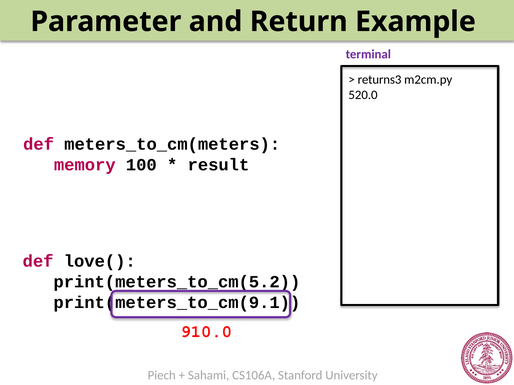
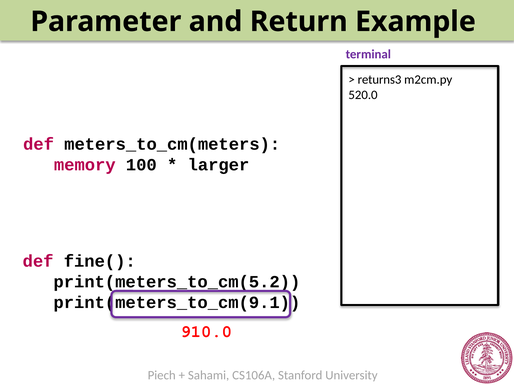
result: result -> larger
love(: love( -> fine(
